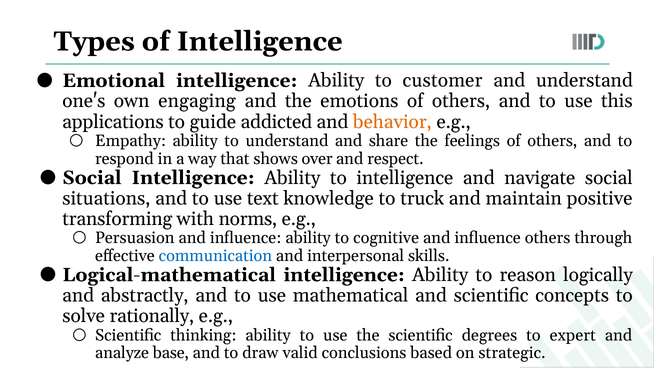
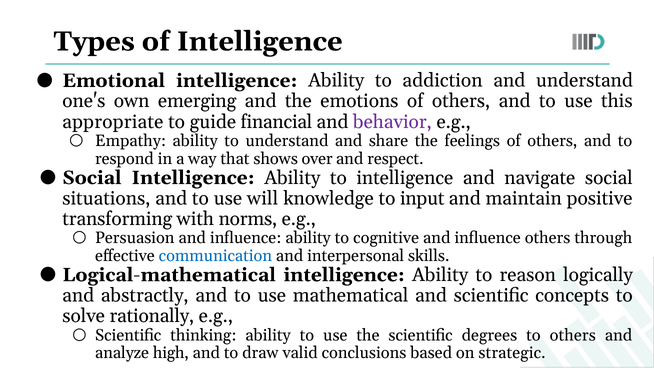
customer: customer -> addiction
engaging: engaging -> emerging
applications: applications -> appropriate
addicted: addicted -> financial
behavior colour: orange -> purple
text: text -> will
truck: truck -> input
to expert: expert -> others
base: base -> high
